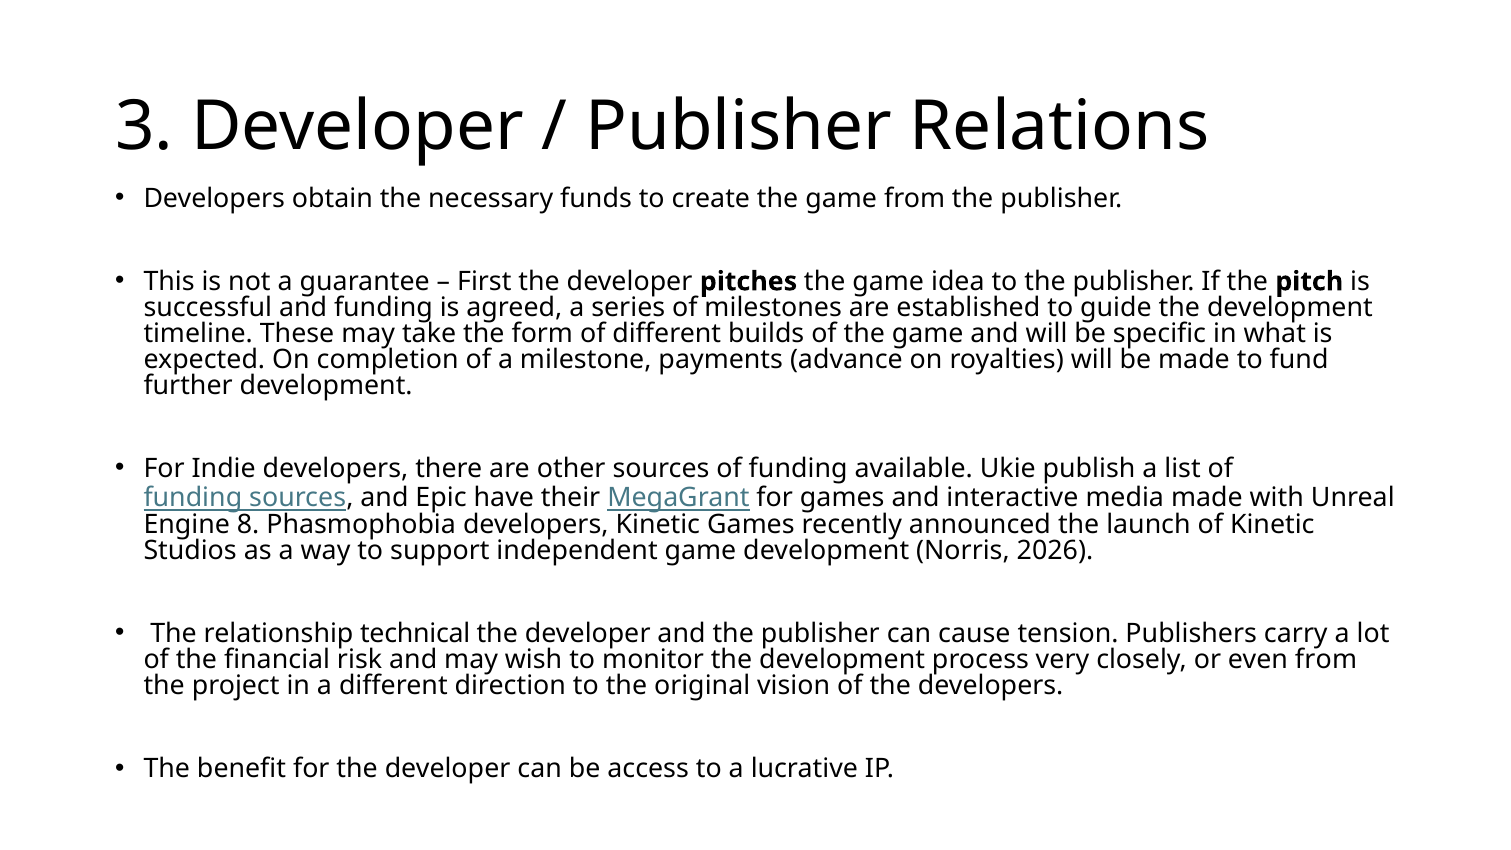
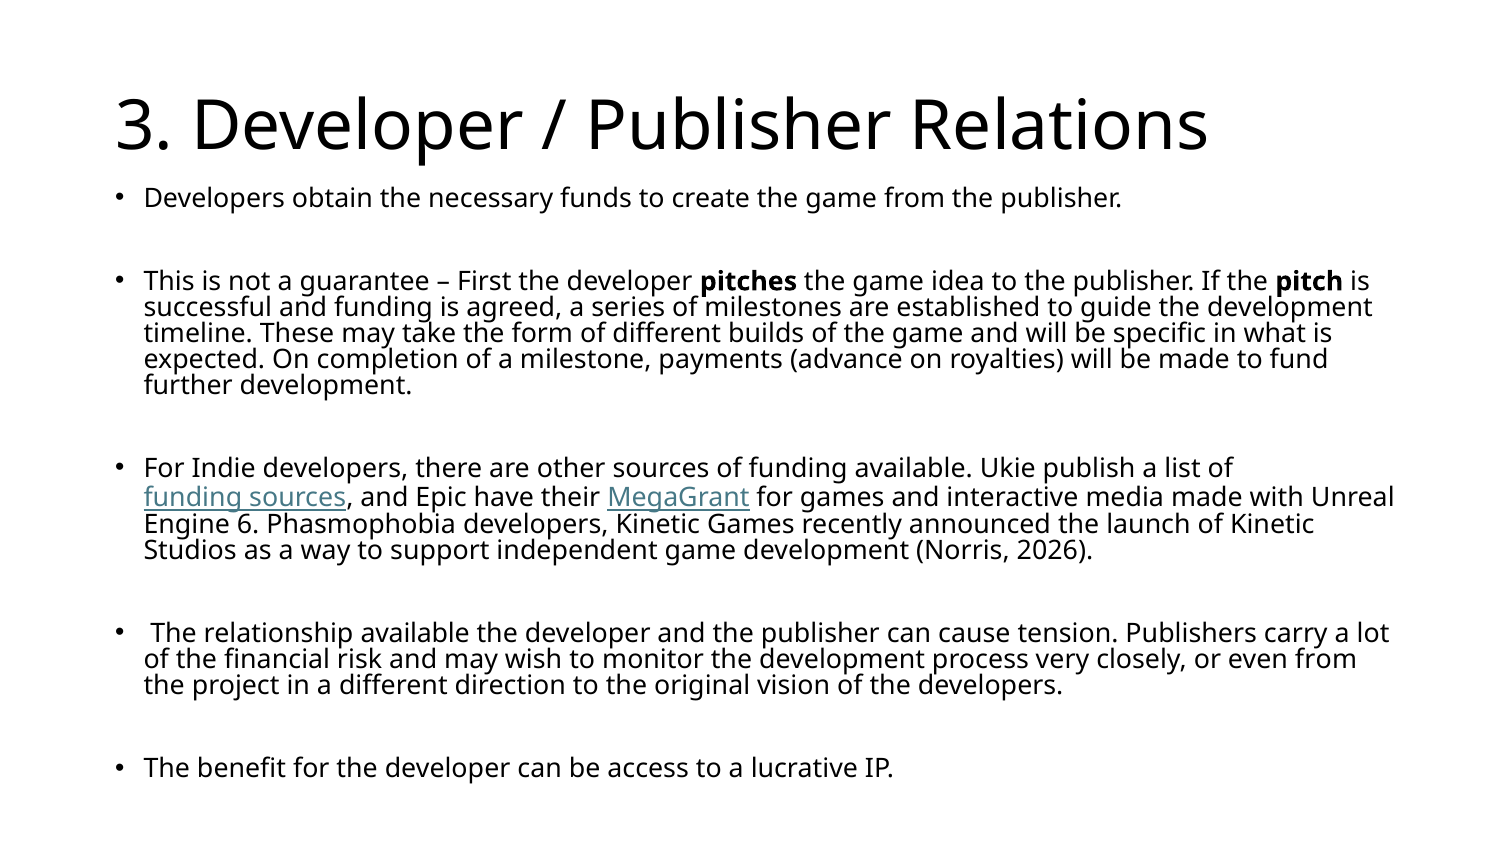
8: 8 -> 6
relationship technical: technical -> available
